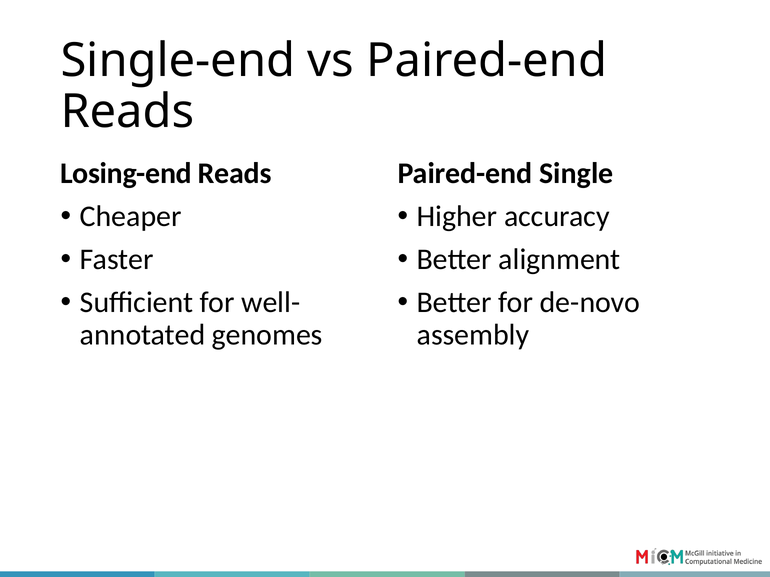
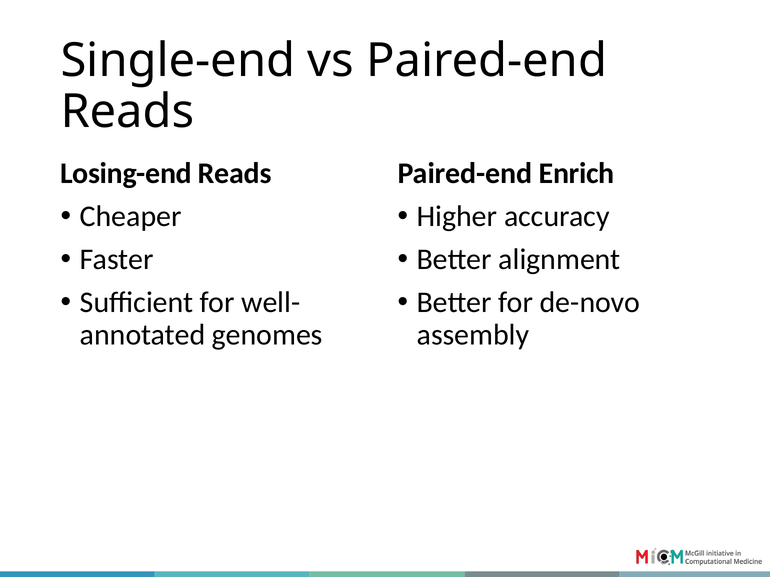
Single: Single -> Enrich
